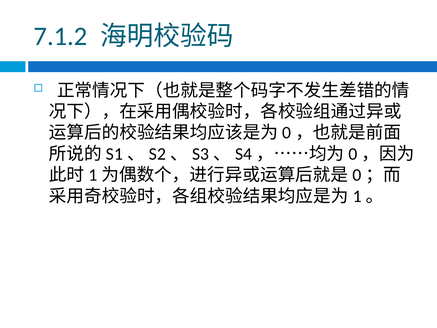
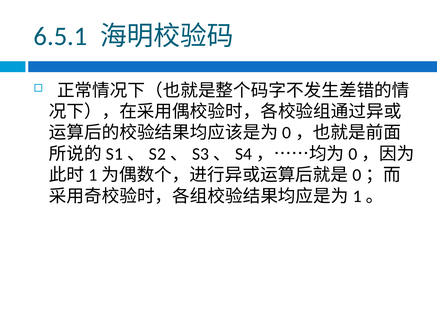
7.1.2: 7.1.2 -> 6.5.1
